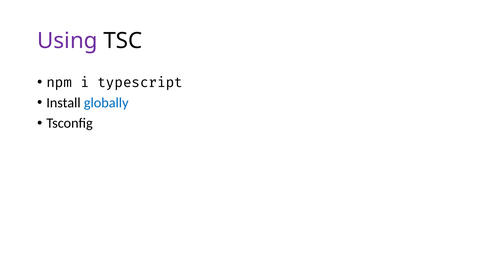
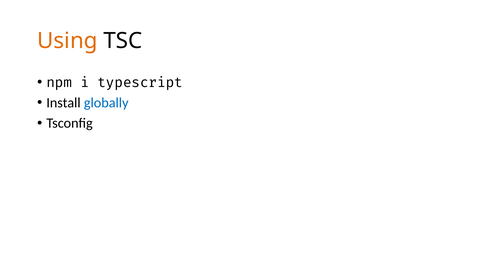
Using colour: purple -> orange
